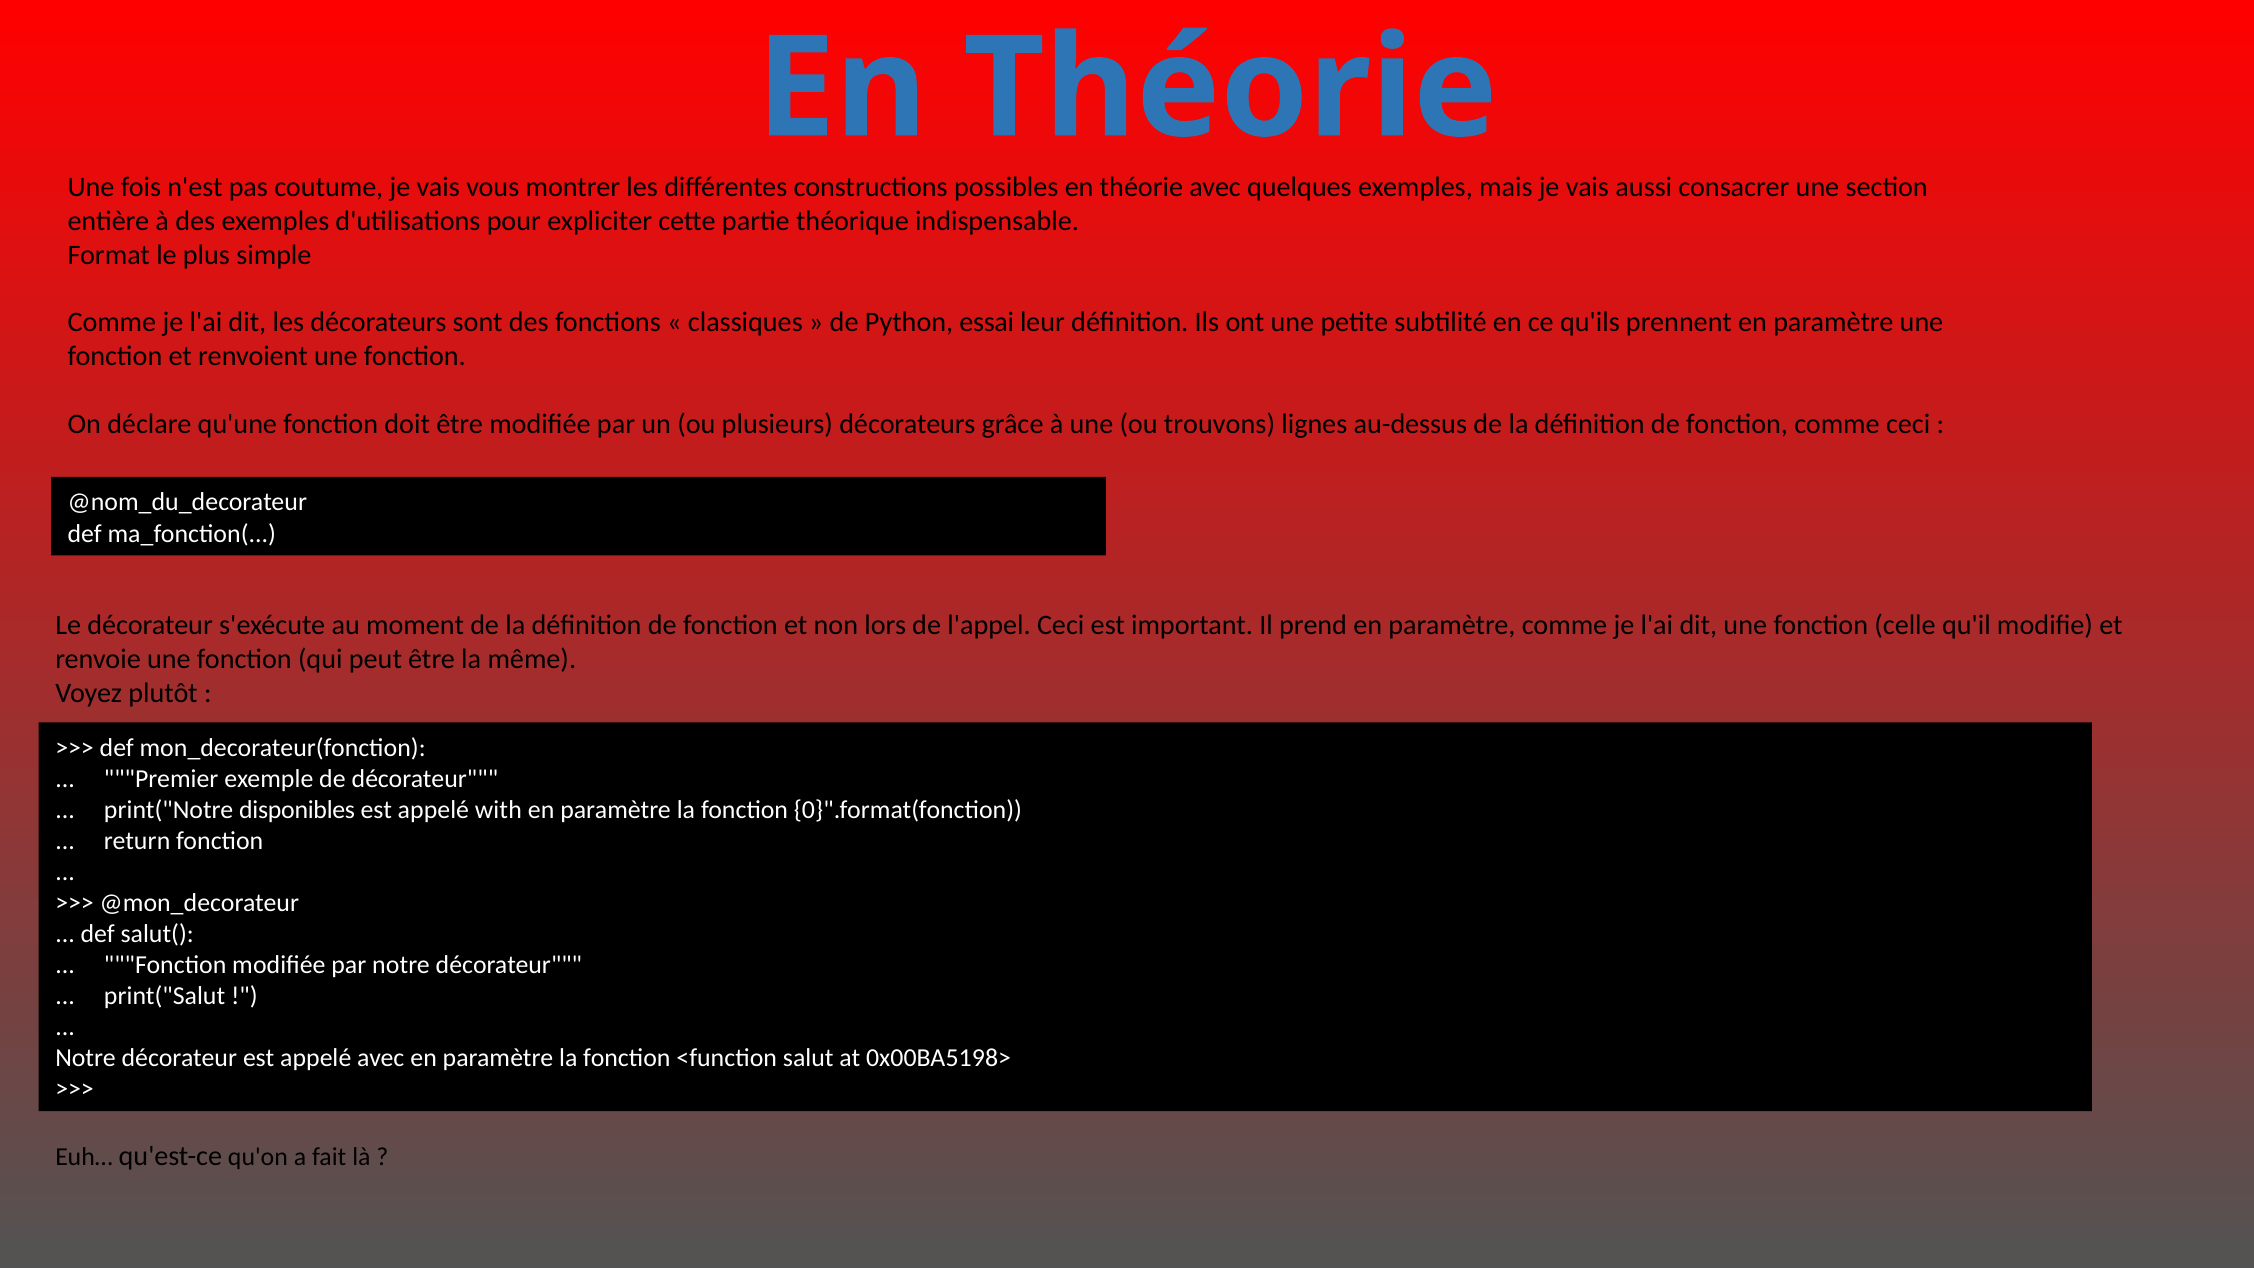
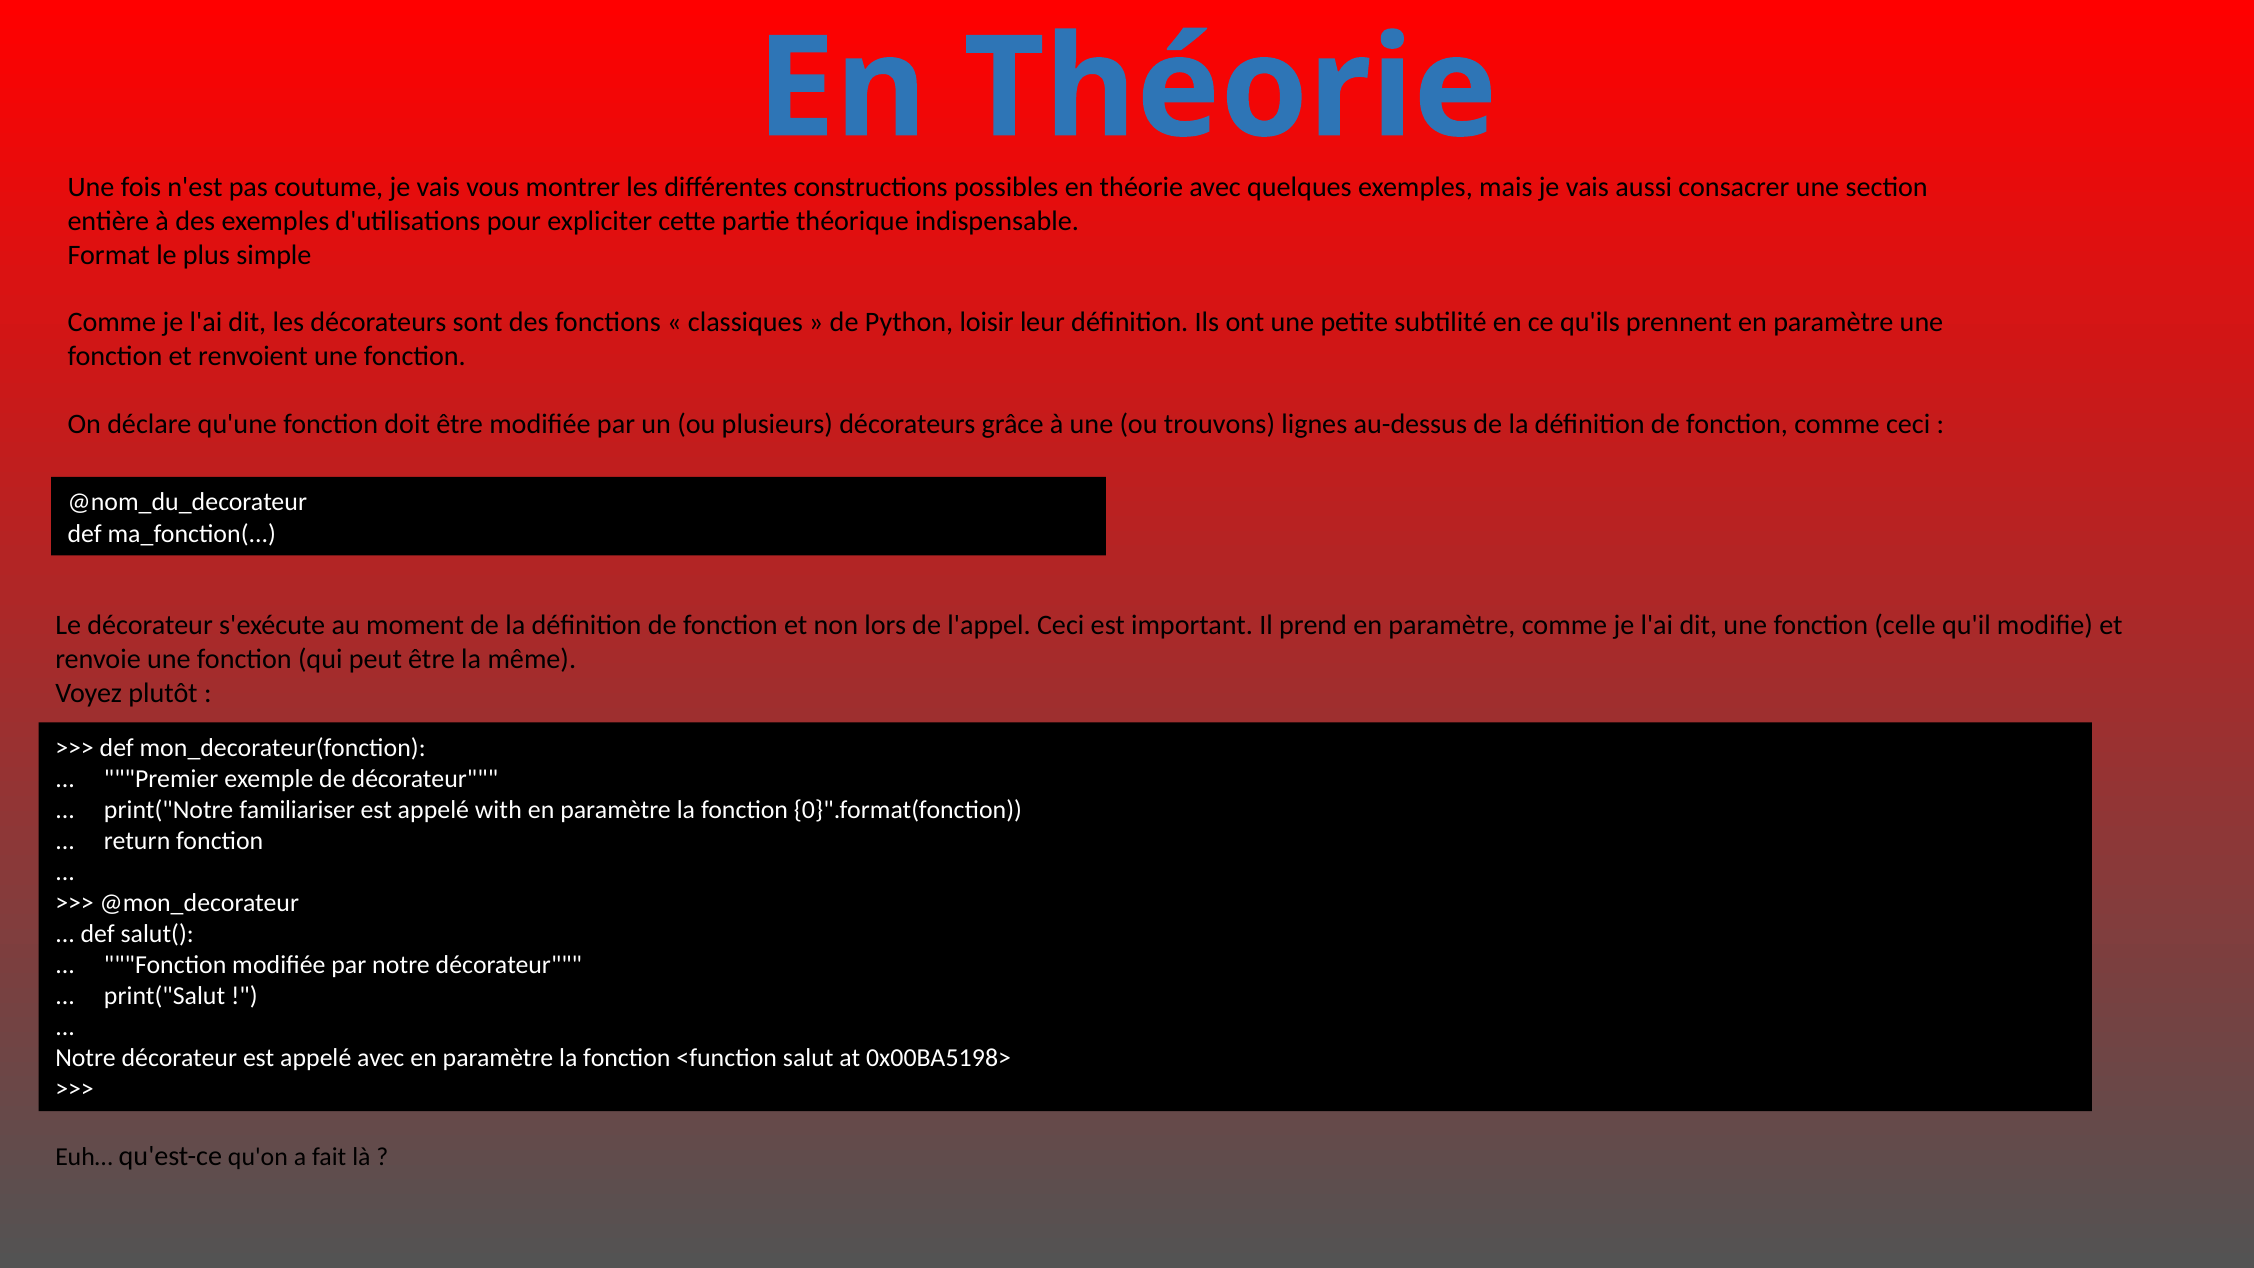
essai: essai -> loisir
disponibles: disponibles -> familiariser
